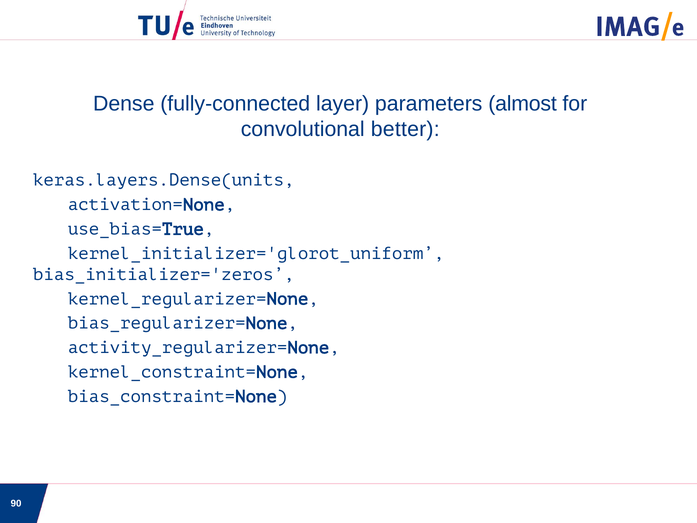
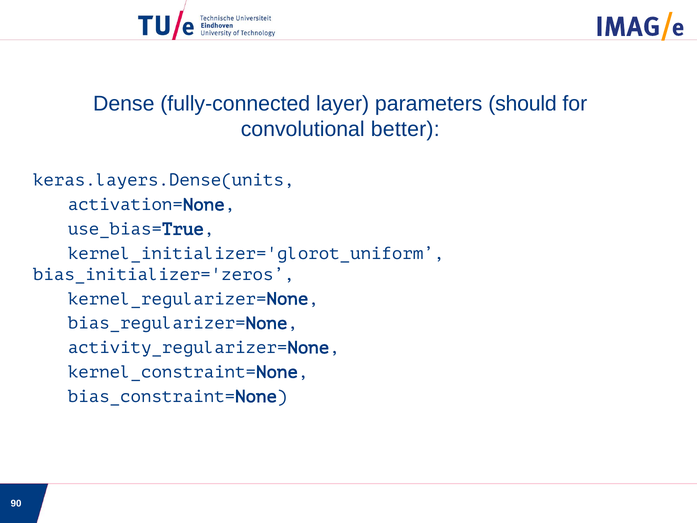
almost: almost -> should
